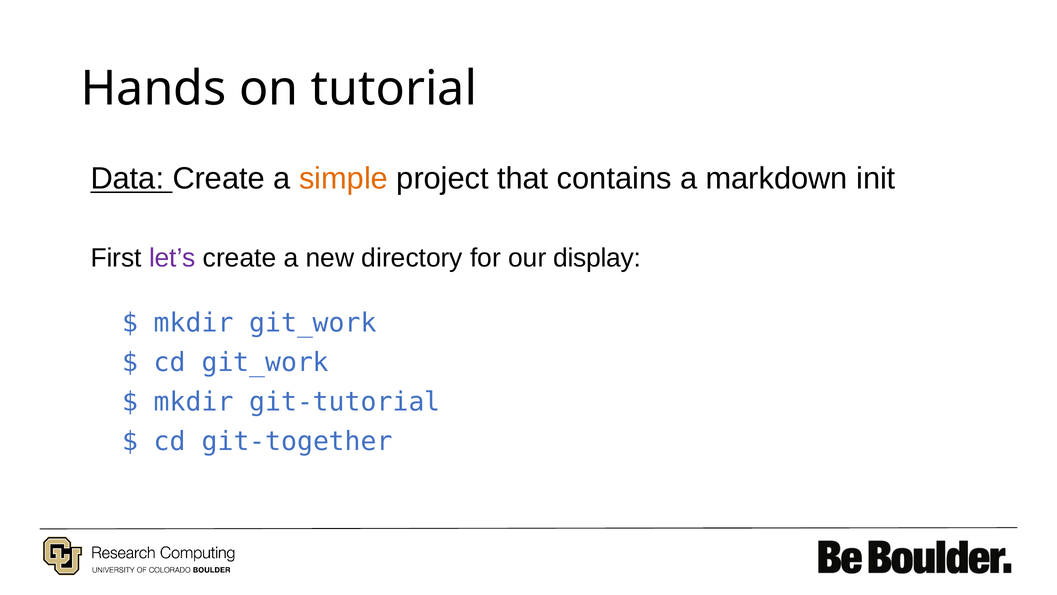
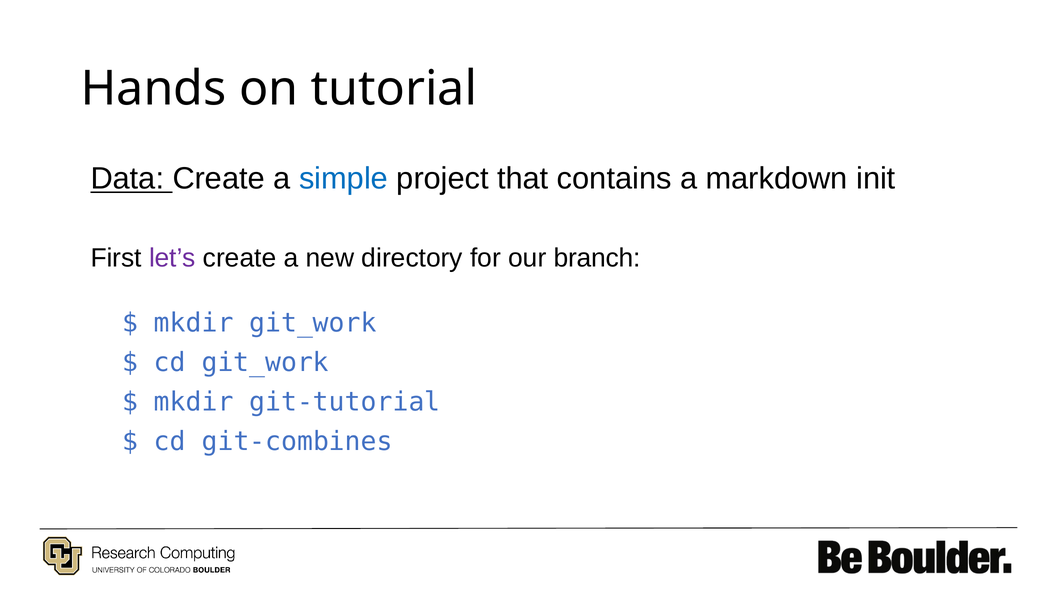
simple colour: orange -> blue
display: display -> branch
git-together: git-together -> git-combines
